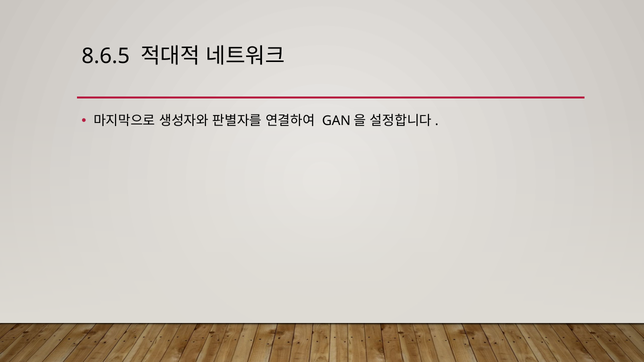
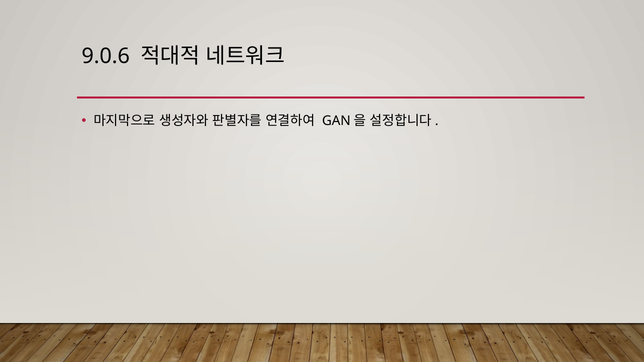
8.6.5: 8.6.5 -> 9.0.6
